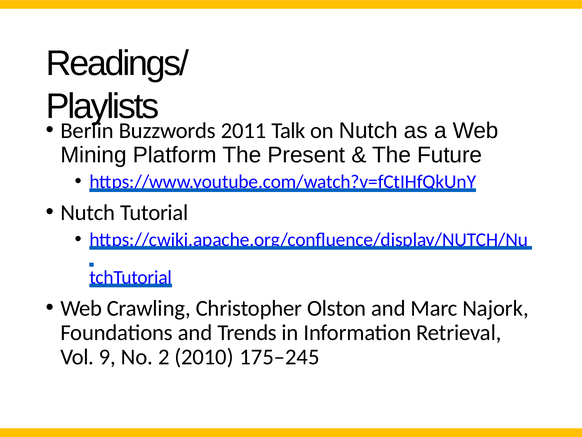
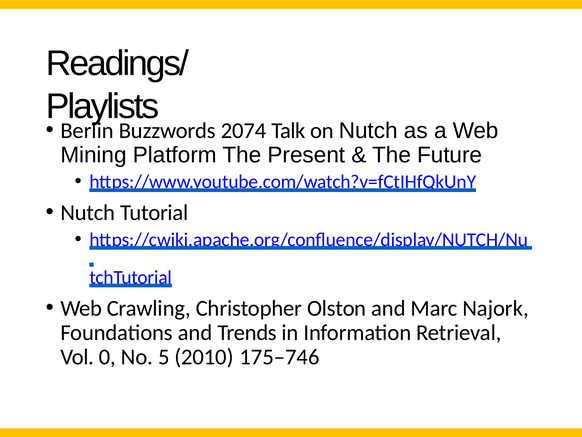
2011: 2011 -> 2074
9: 9 -> 0
2: 2 -> 5
175–245: 175–245 -> 175–746
